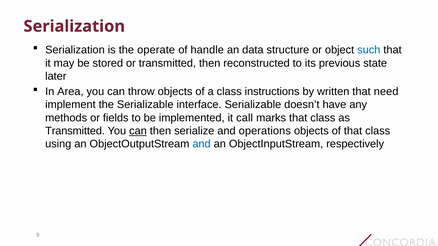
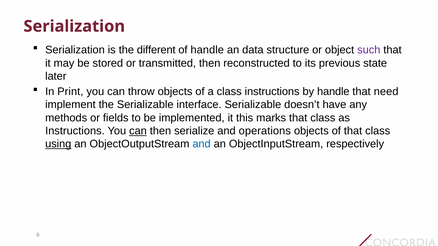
operate: operate -> different
such colour: blue -> purple
Area: Area -> Print
by written: written -> handle
call: call -> this
Transmitted at (75, 131): Transmitted -> Instructions
using underline: none -> present
